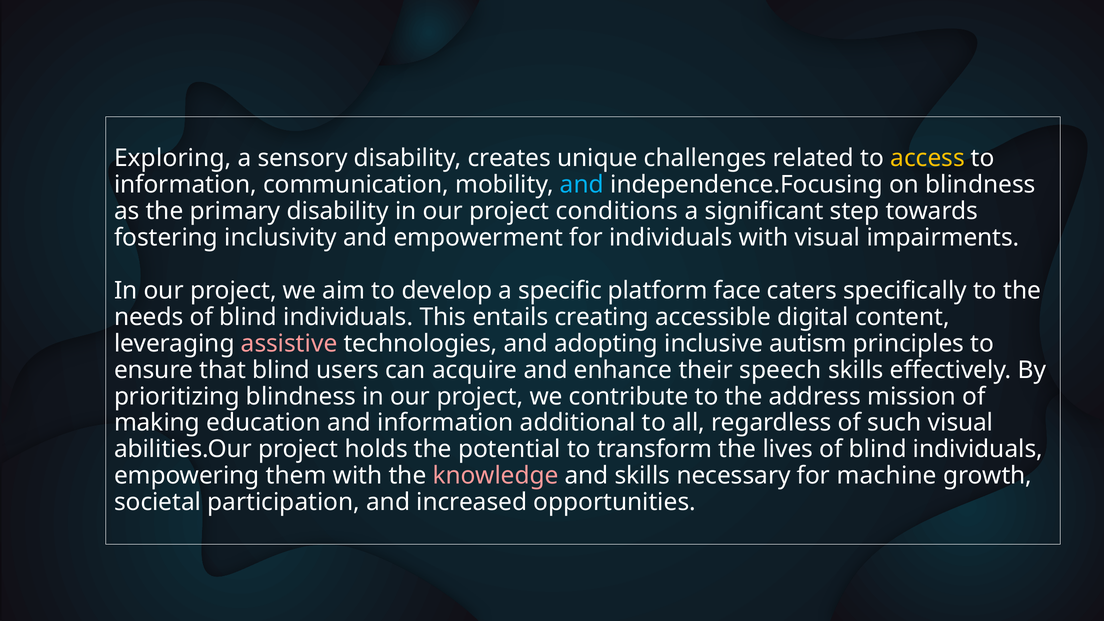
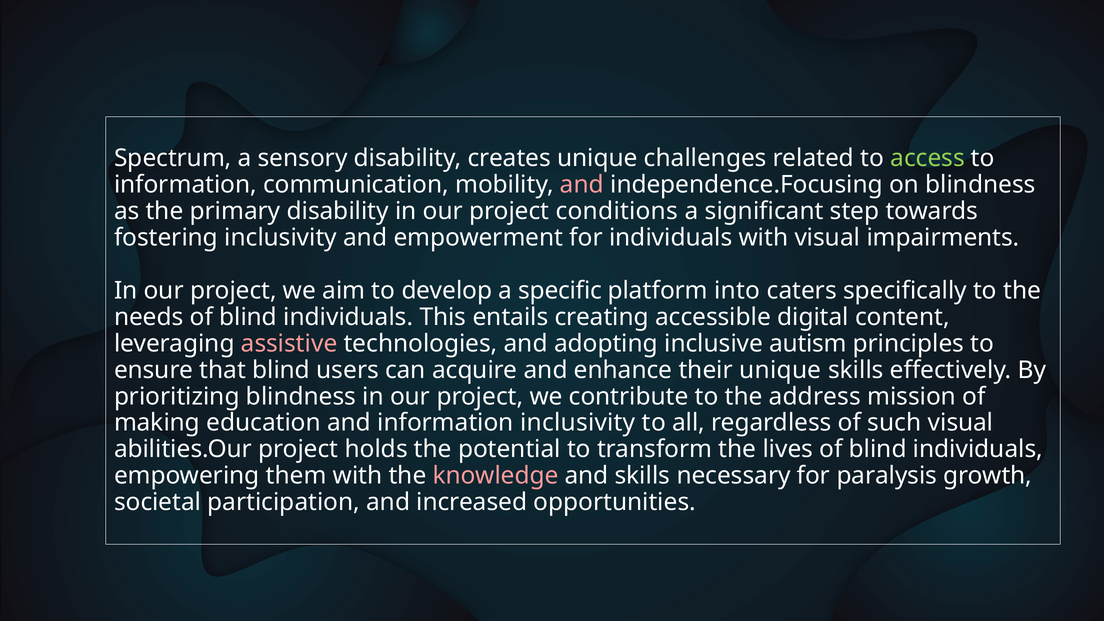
Exploring: Exploring -> Spectrum
access colour: yellow -> light green
and at (582, 185) colour: light blue -> pink
face: face -> into
their speech: speech -> unique
information additional: additional -> inclusivity
machine: machine -> paralysis
